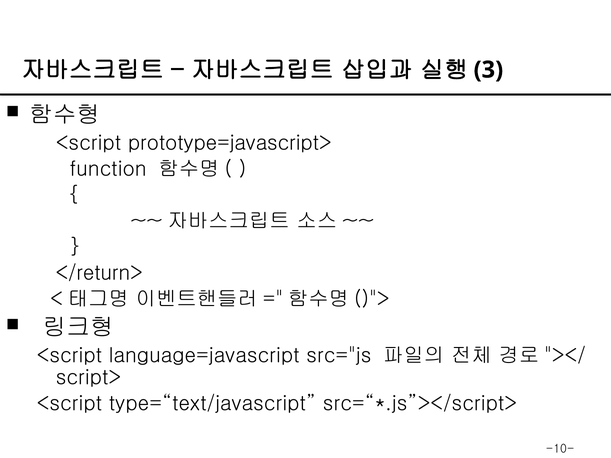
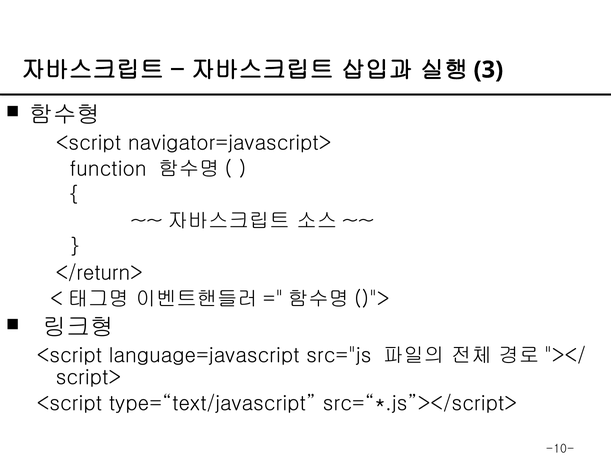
prototype=javascript>: prototype=javascript> -> navigator=javascript>
